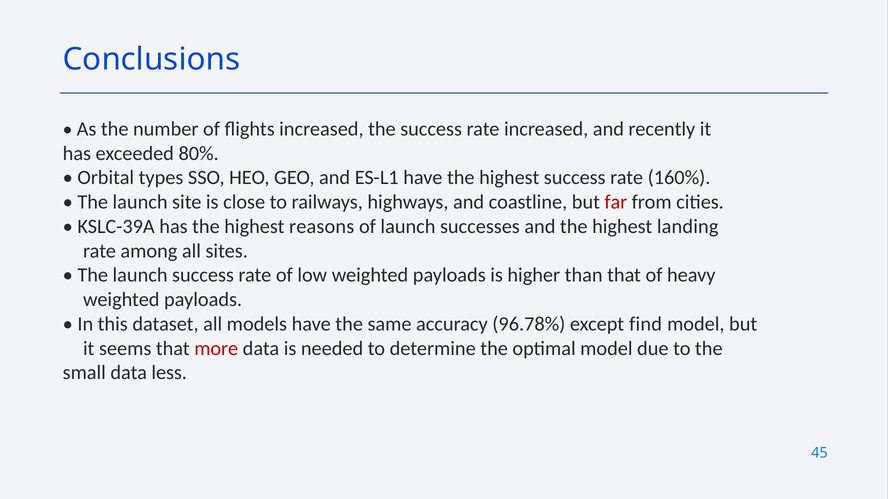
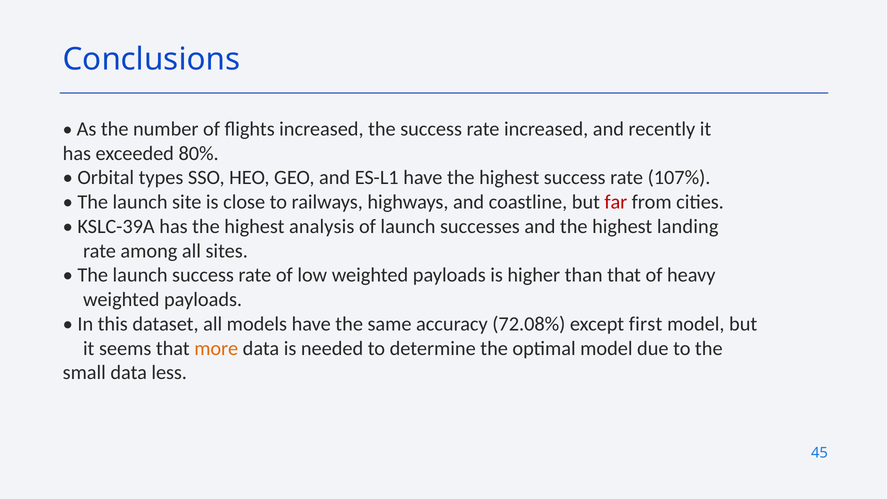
160%: 160% -> 107%
reasons: reasons -> analysis
96.78%: 96.78% -> 72.08%
find: find -> first
more colour: red -> orange
